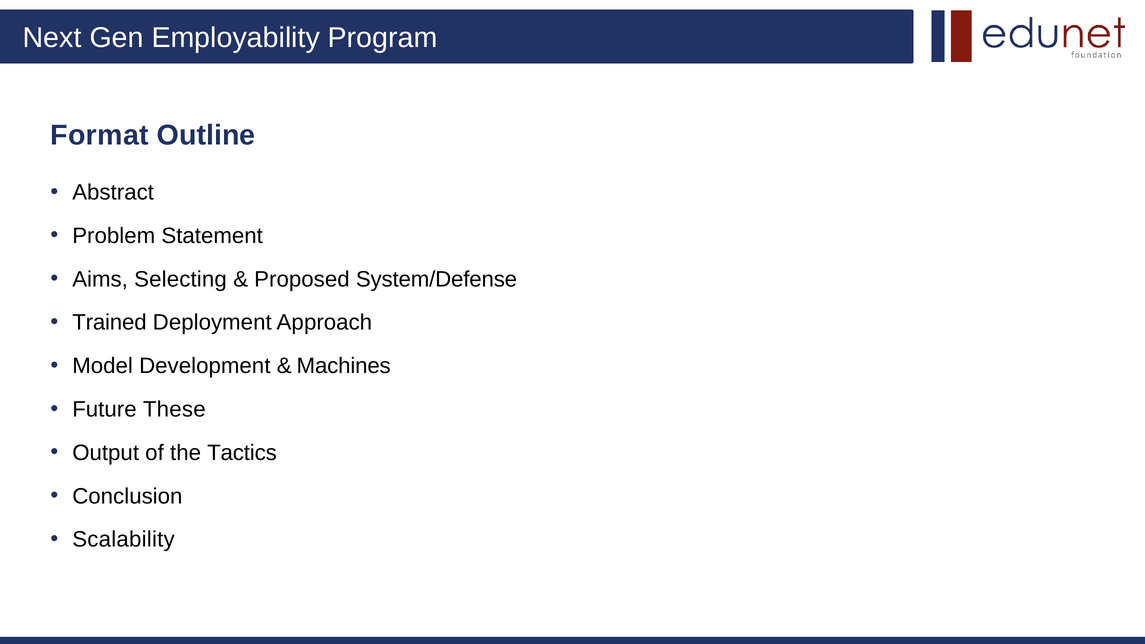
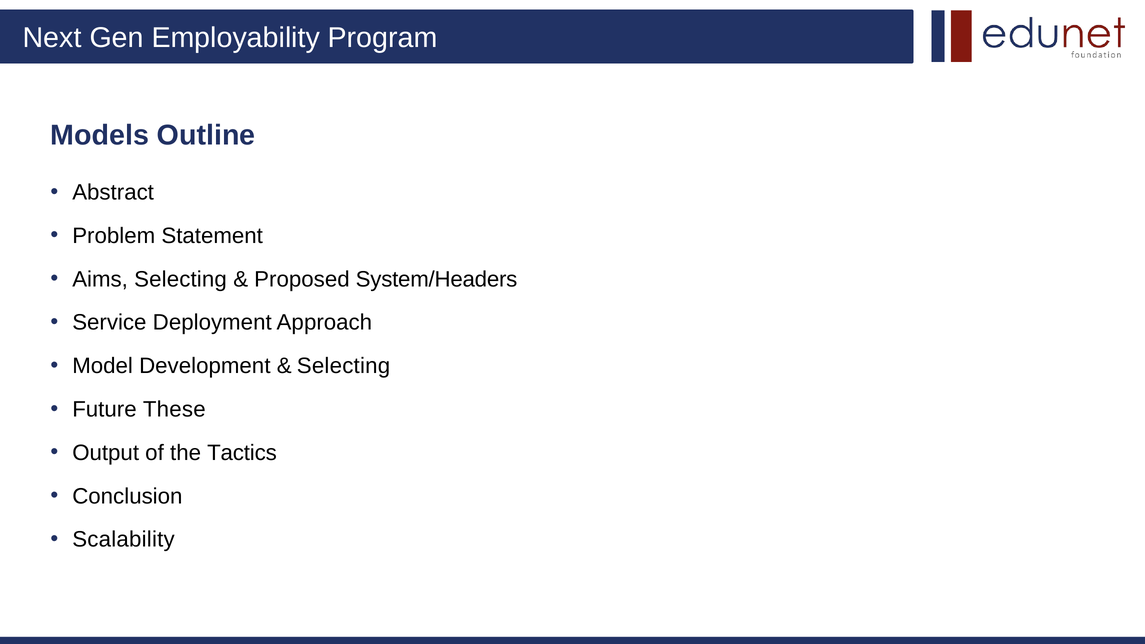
Format: Format -> Models
System/Defense: System/Defense -> System/Headers
Trained: Trained -> Service
Machines at (344, 366): Machines -> Selecting
